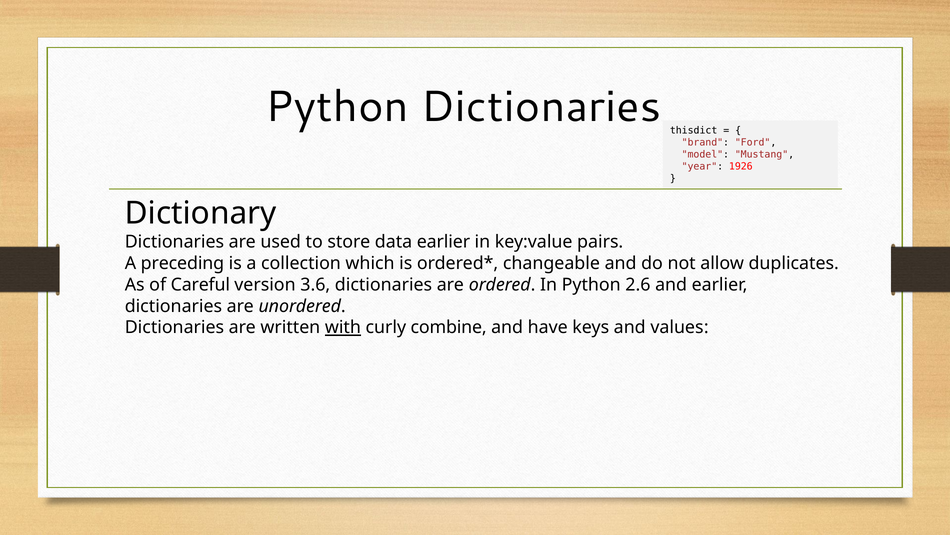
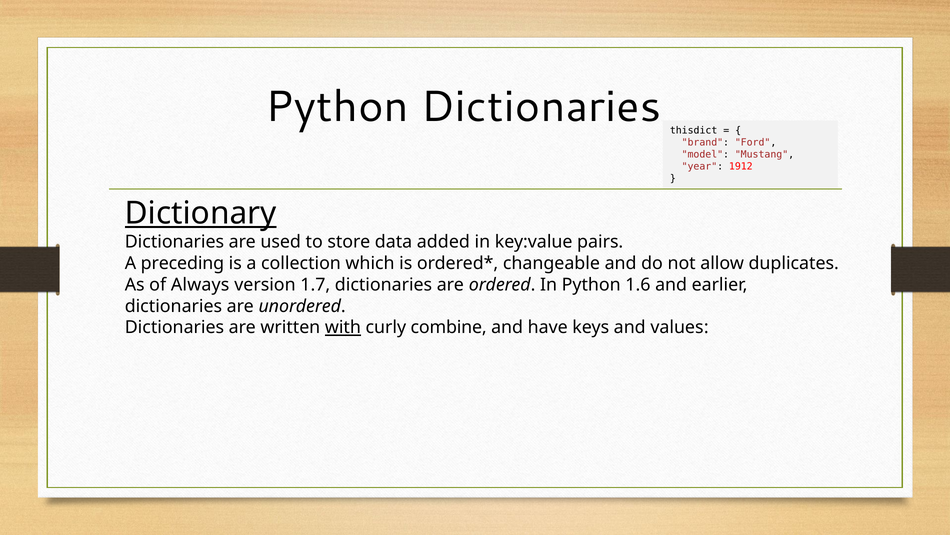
1926: 1926 -> 1912
Dictionary underline: none -> present
data earlier: earlier -> added
Careful: Careful -> Always
3.6: 3.6 -> 1.7
2.6: 2.6 -> 1.6
